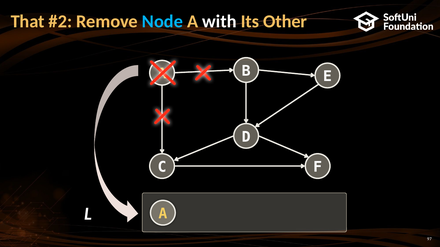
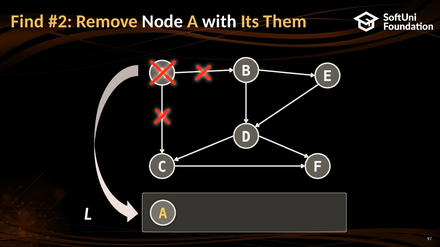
That: That -> Find
Node colour: light blue -> white
Other: Other -> Them
